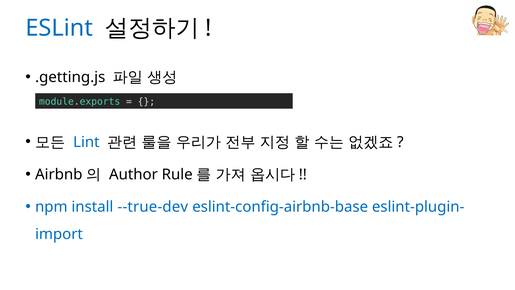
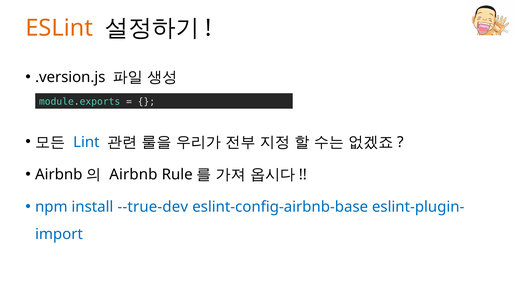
ESLint colour: blue -> orange
.getting.js: .getting.js -> .version.js
Author at (133, 174): Author -> Airbnb
